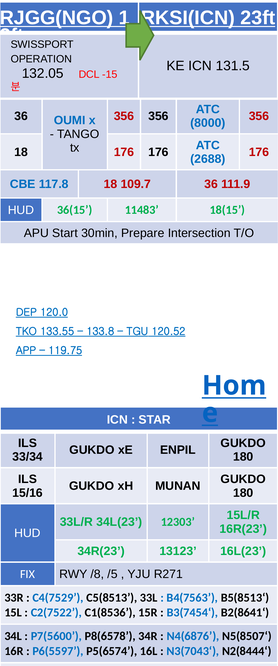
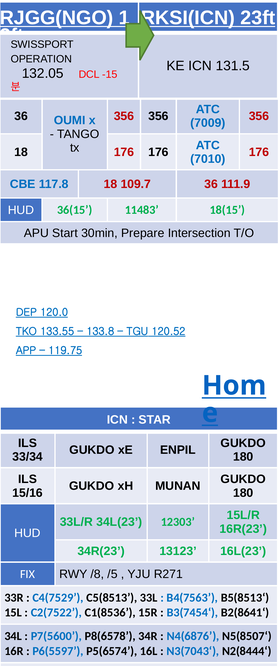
8000: 8000 -> 7009
2688: 2688 -> 7010
